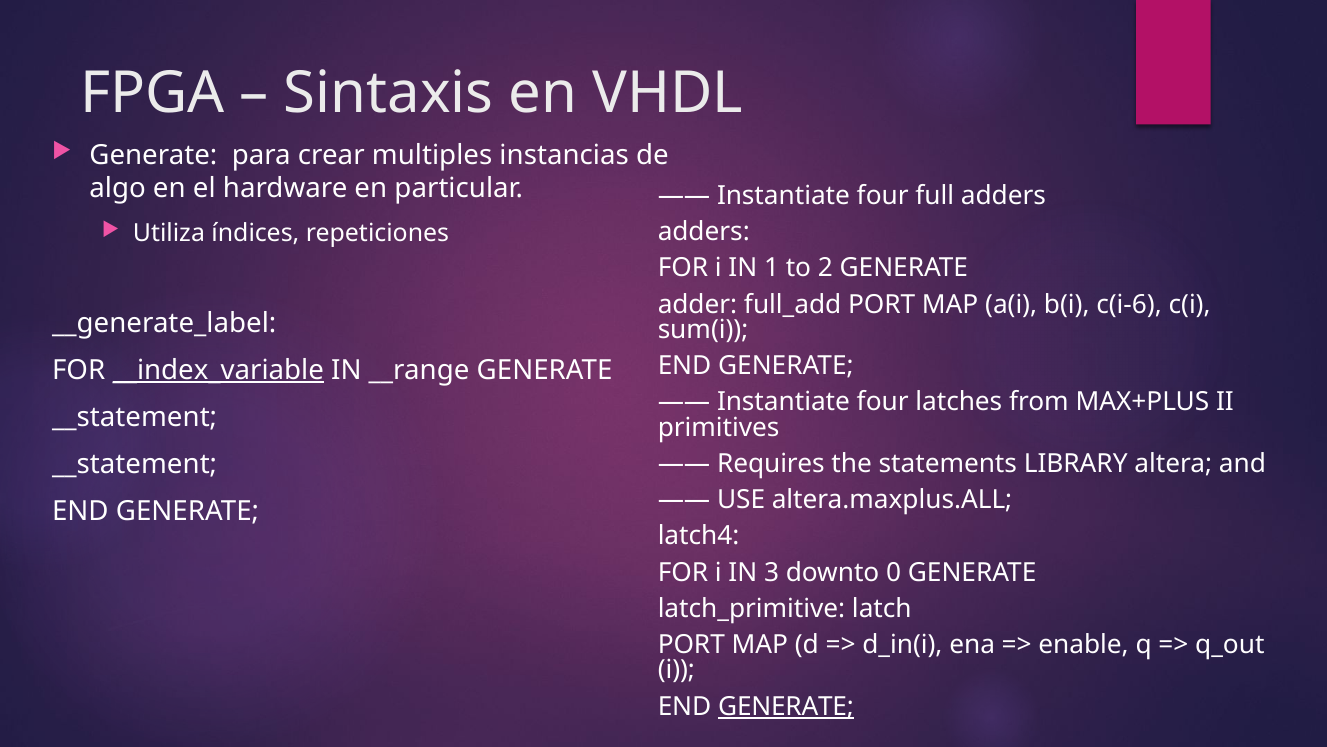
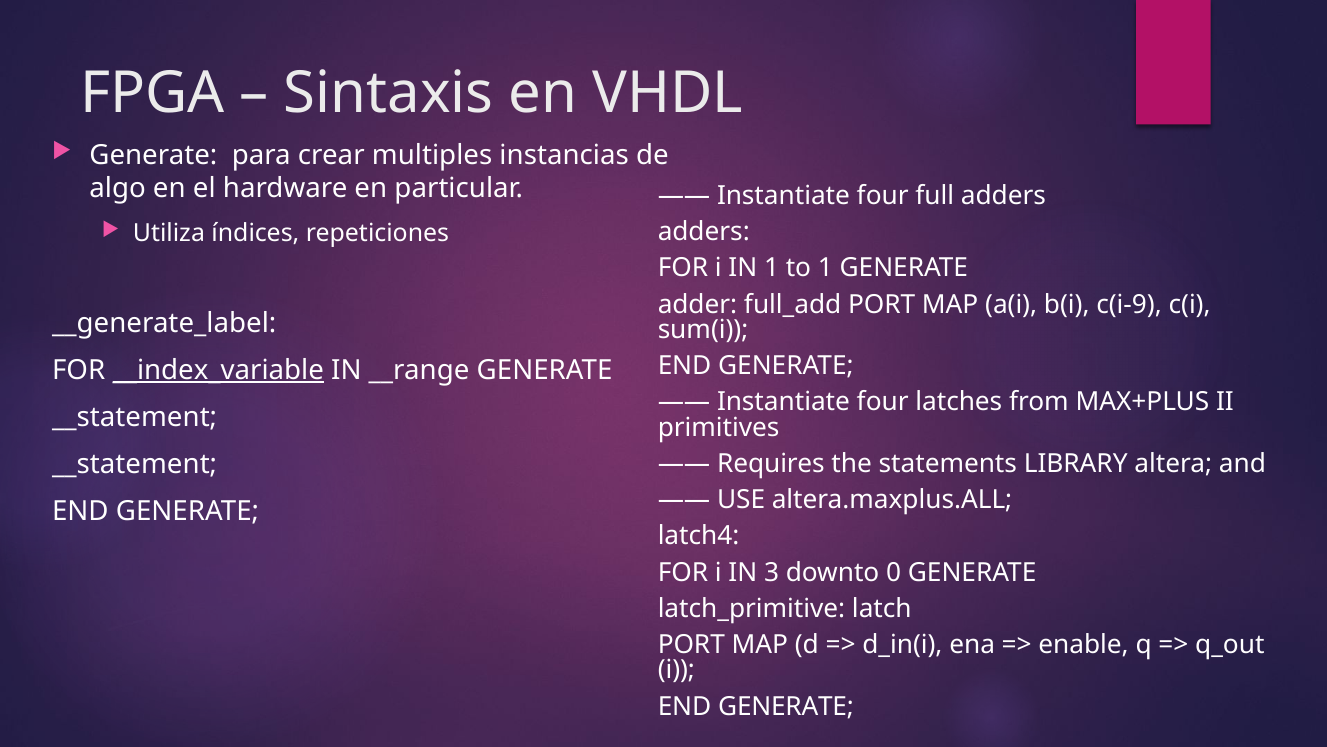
to 2: 2 -> 1
c(i-6: c(i-6 -> c(i-9
GENERATE at (786, 706) underline: present -> none
